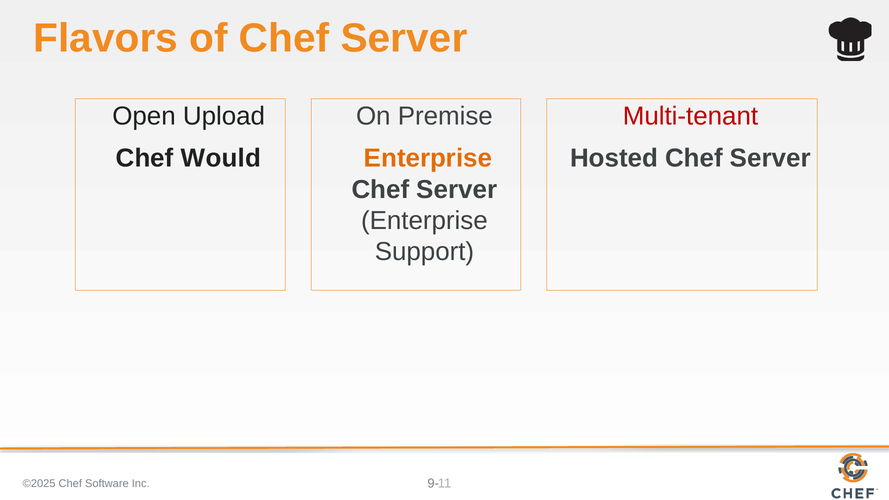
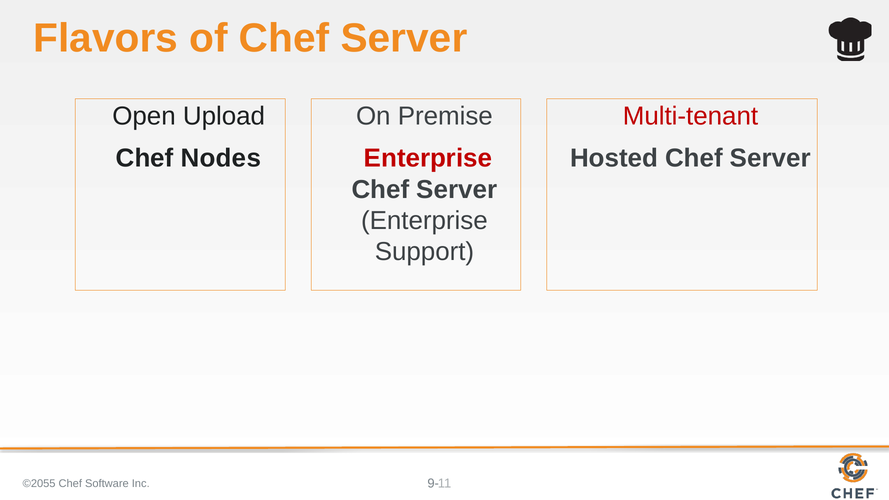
Would: Would -> Nodes
Enterprise at (428, 158) colour: orange -> red
©2025: ©2025 -> ©2055
